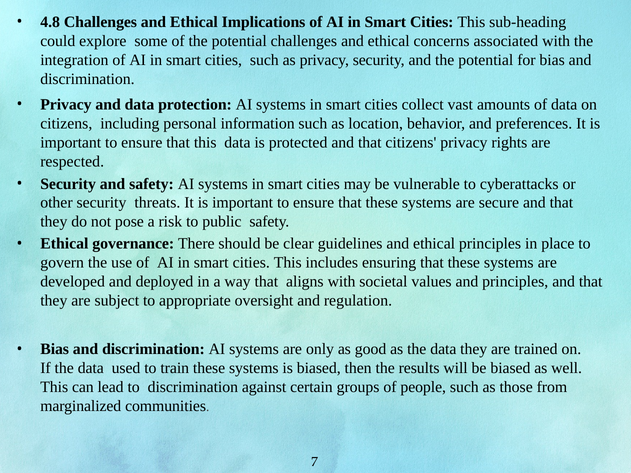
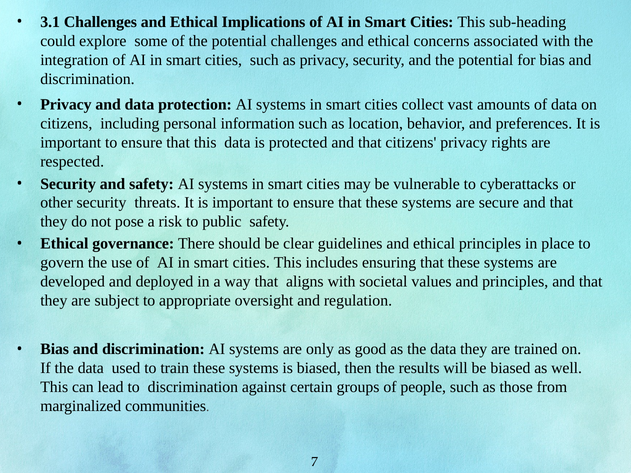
4.8: 4.8 -> 3.1
